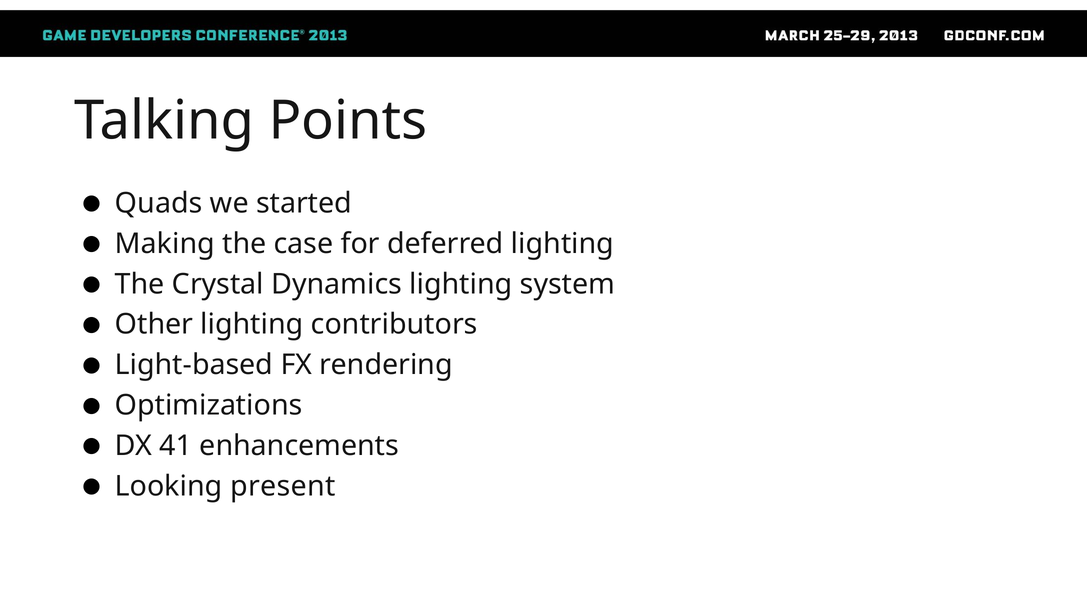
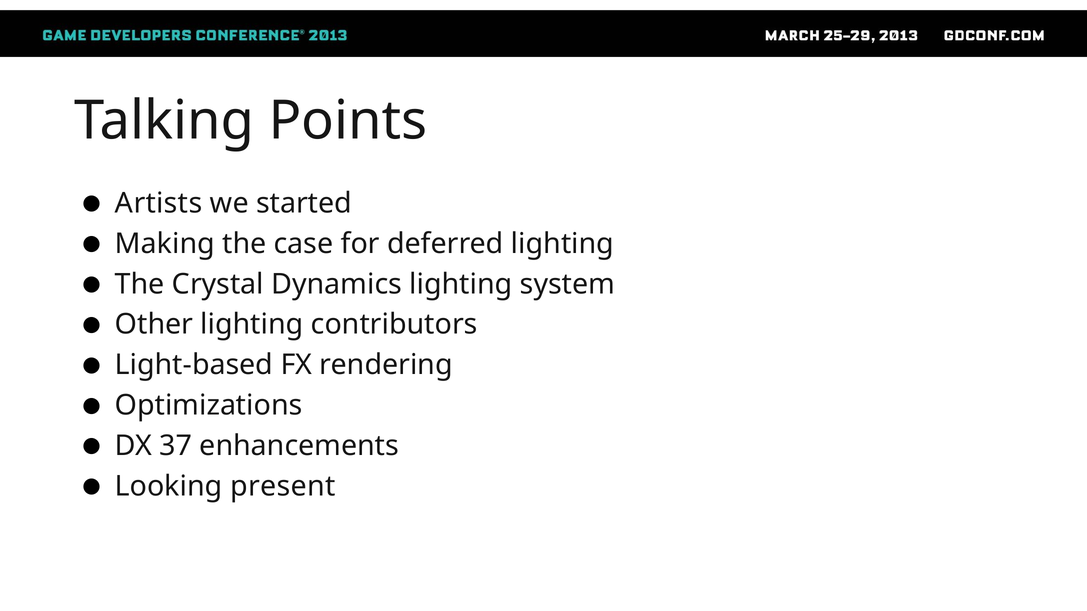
Quads: Quads -> Artists
41: 41 -> 37
